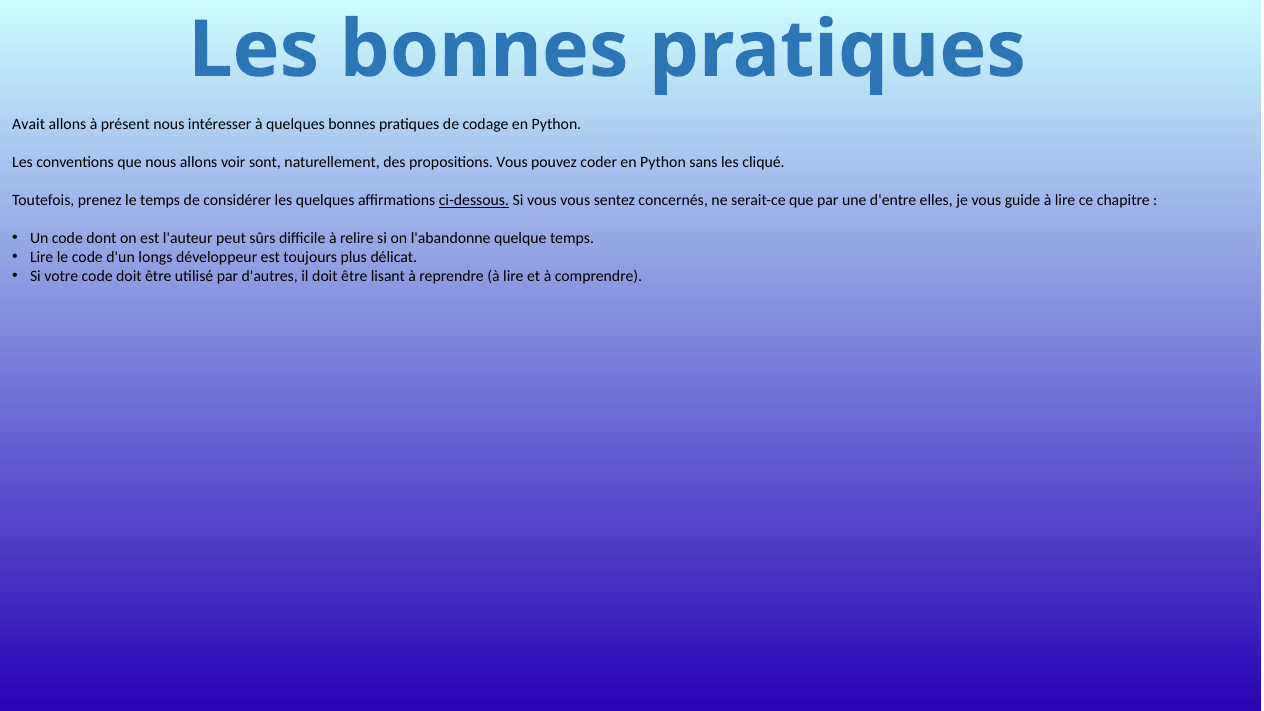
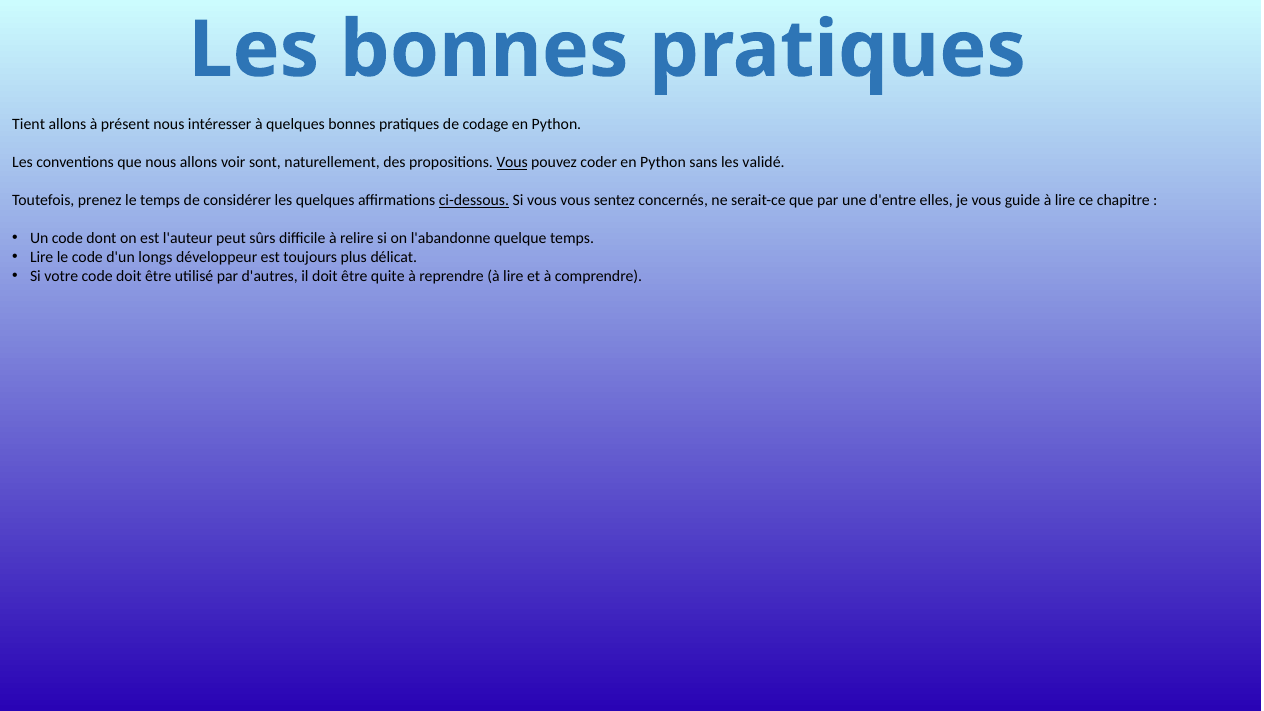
Avait: Avait -> Tient
Vous at (512, 163) underline: none -> present
cliqué: cliqué -> validé
lisant: lisant -> quite
